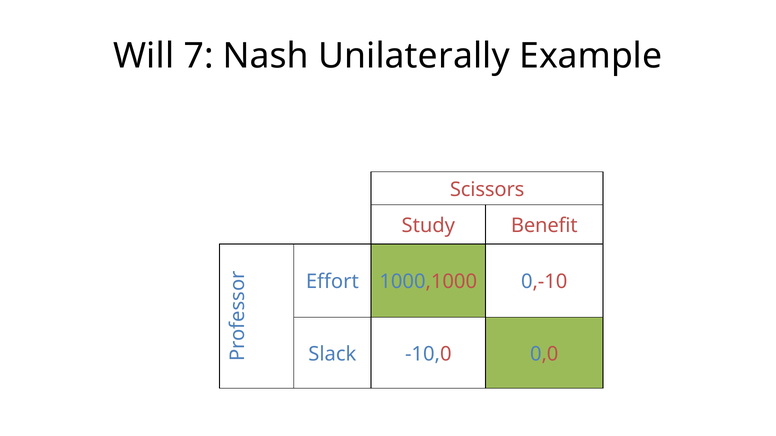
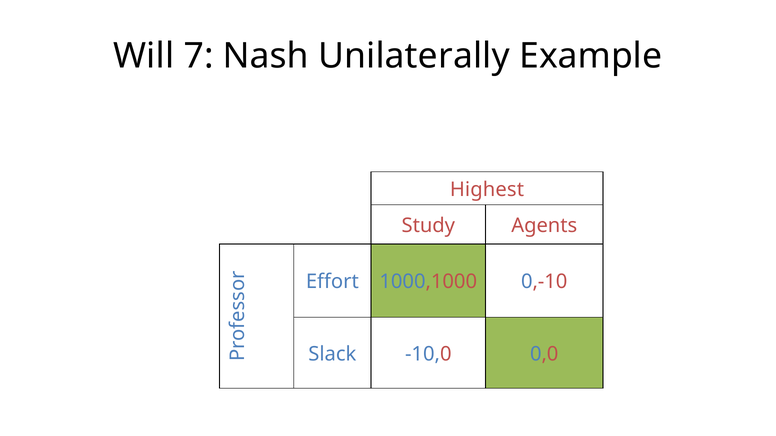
Scissors: Scissors -> Highest
Benefit: Benefit -> Agents
